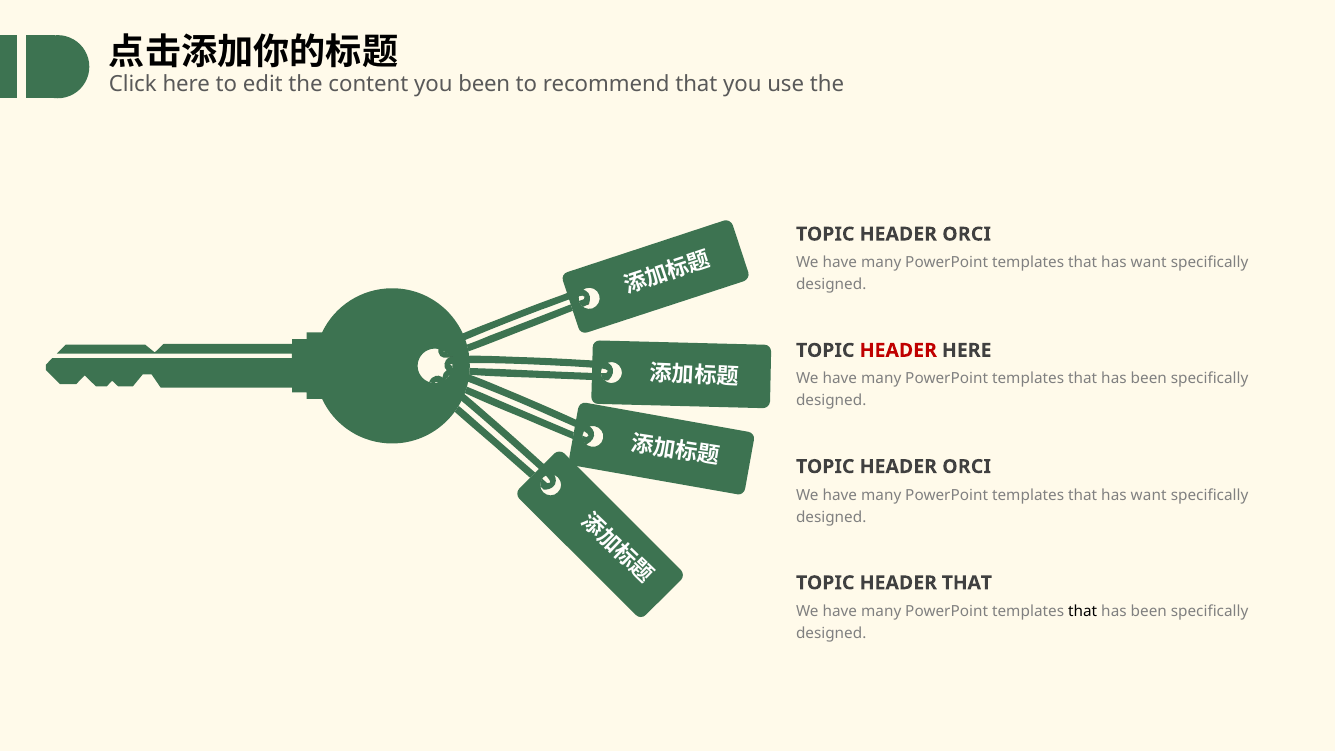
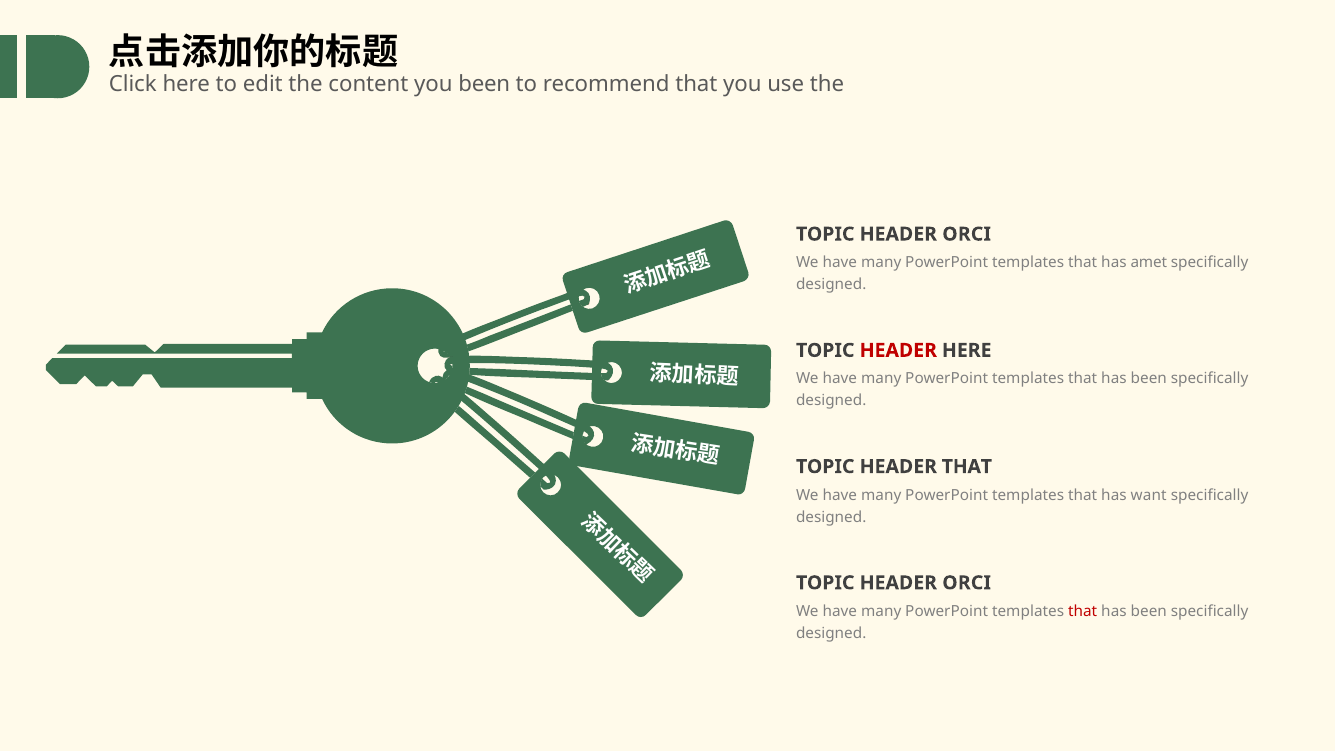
want at (1149, 263): want -> amet
ORCI at (967, 467): ORCI -> THAT
THAT at (967, 583): THAT -> ORCI
that at (1083, 611) colour: black -> red
